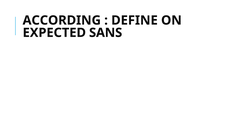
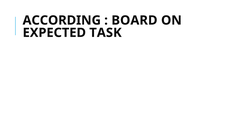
DEFINE: DEFINE -> BOARD
SANS: SANS -> TASK
